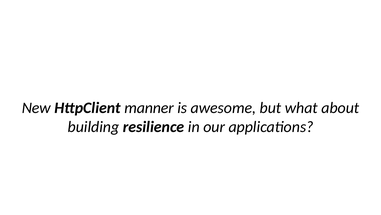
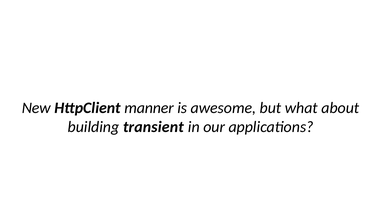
resilience: resilience -> transient
